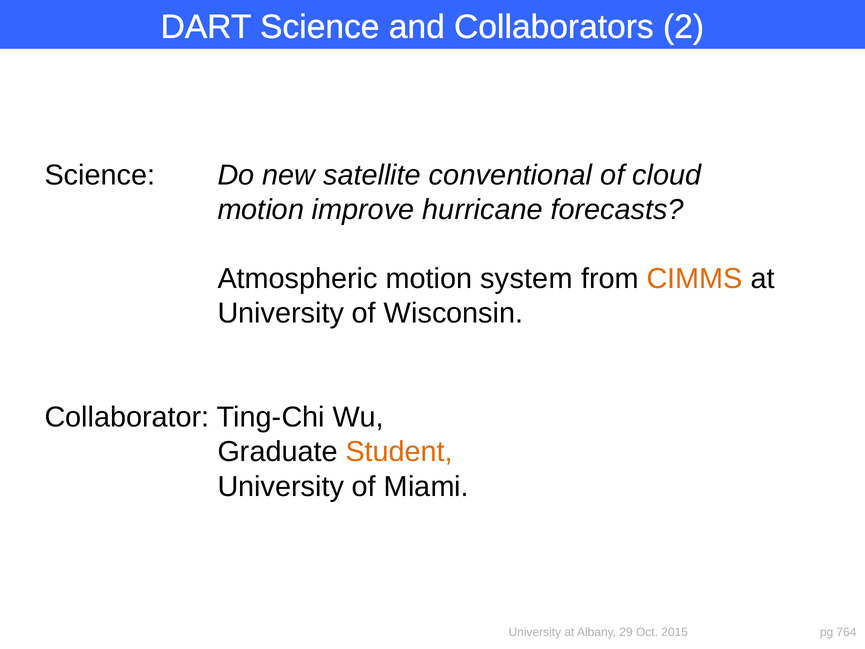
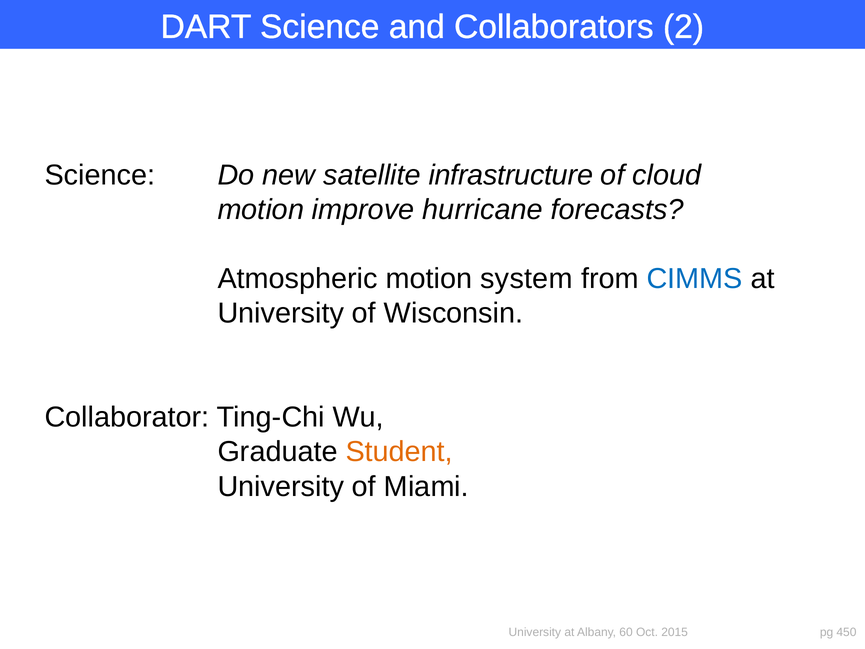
conventional: conventional -> infrastructure
CIMMS colour: orange -> blue
29: 29 -> 60
764: 764 -> 450
